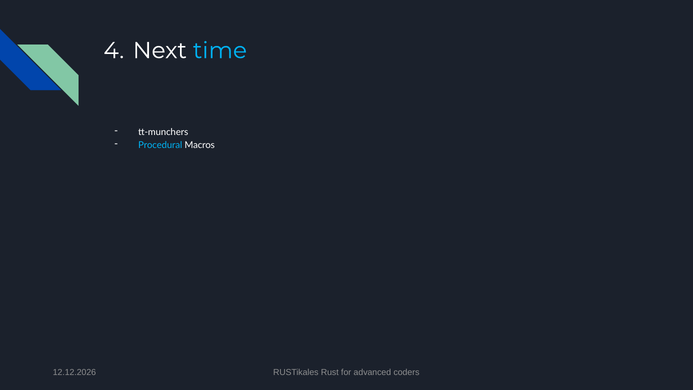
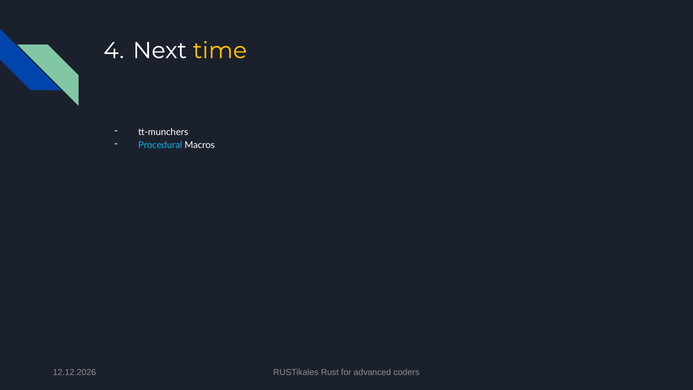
time colour: light blue -> yellow
